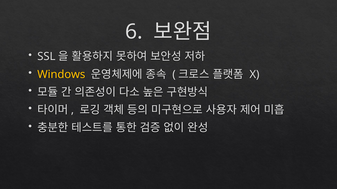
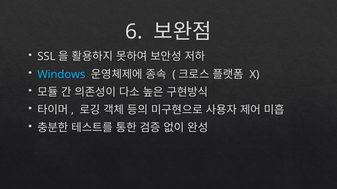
Windows colour: yellow -> light blue
